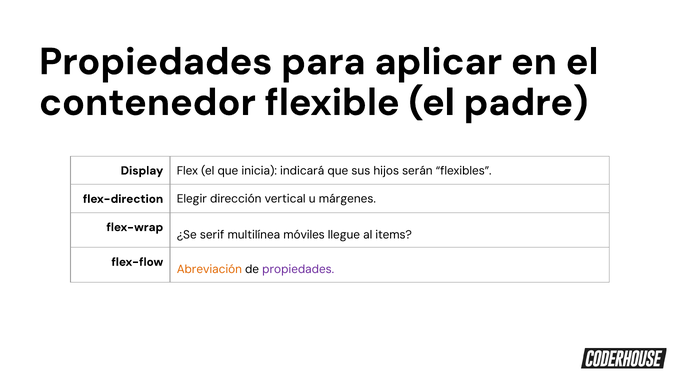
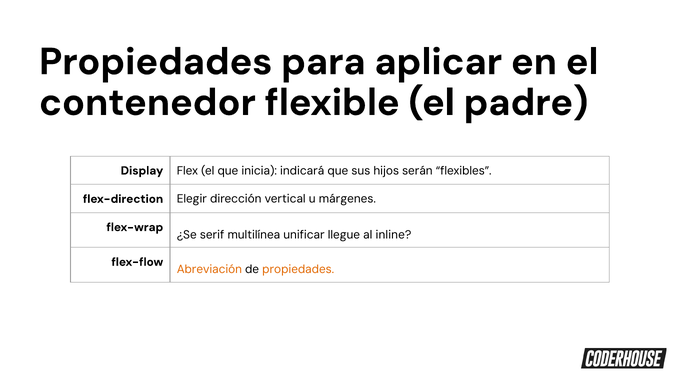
móviles: móviles -> unificar
items: items -> inline
propiedades at (298, 270) colour: purple -> orange
